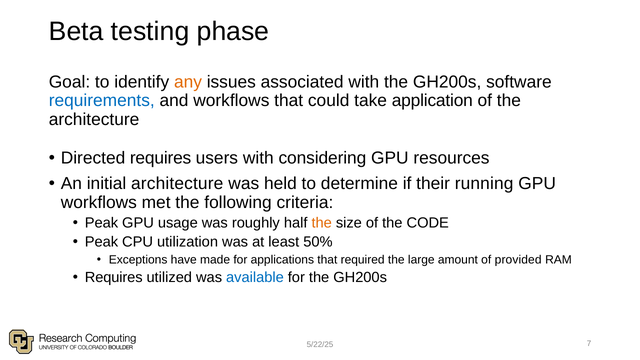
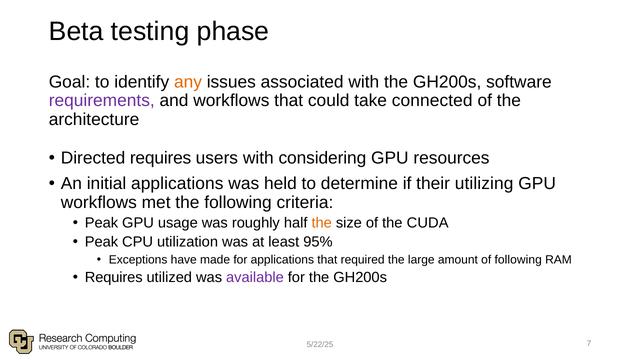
requirements colour: blue -> purple
application: application -> connected
initial architecture: architecture -> applications
running: running -> utilizing
CODE: CODE -> CUDA
50%: 50% -> 95%
of provided: provided -> following
available colour: blue -> purple
